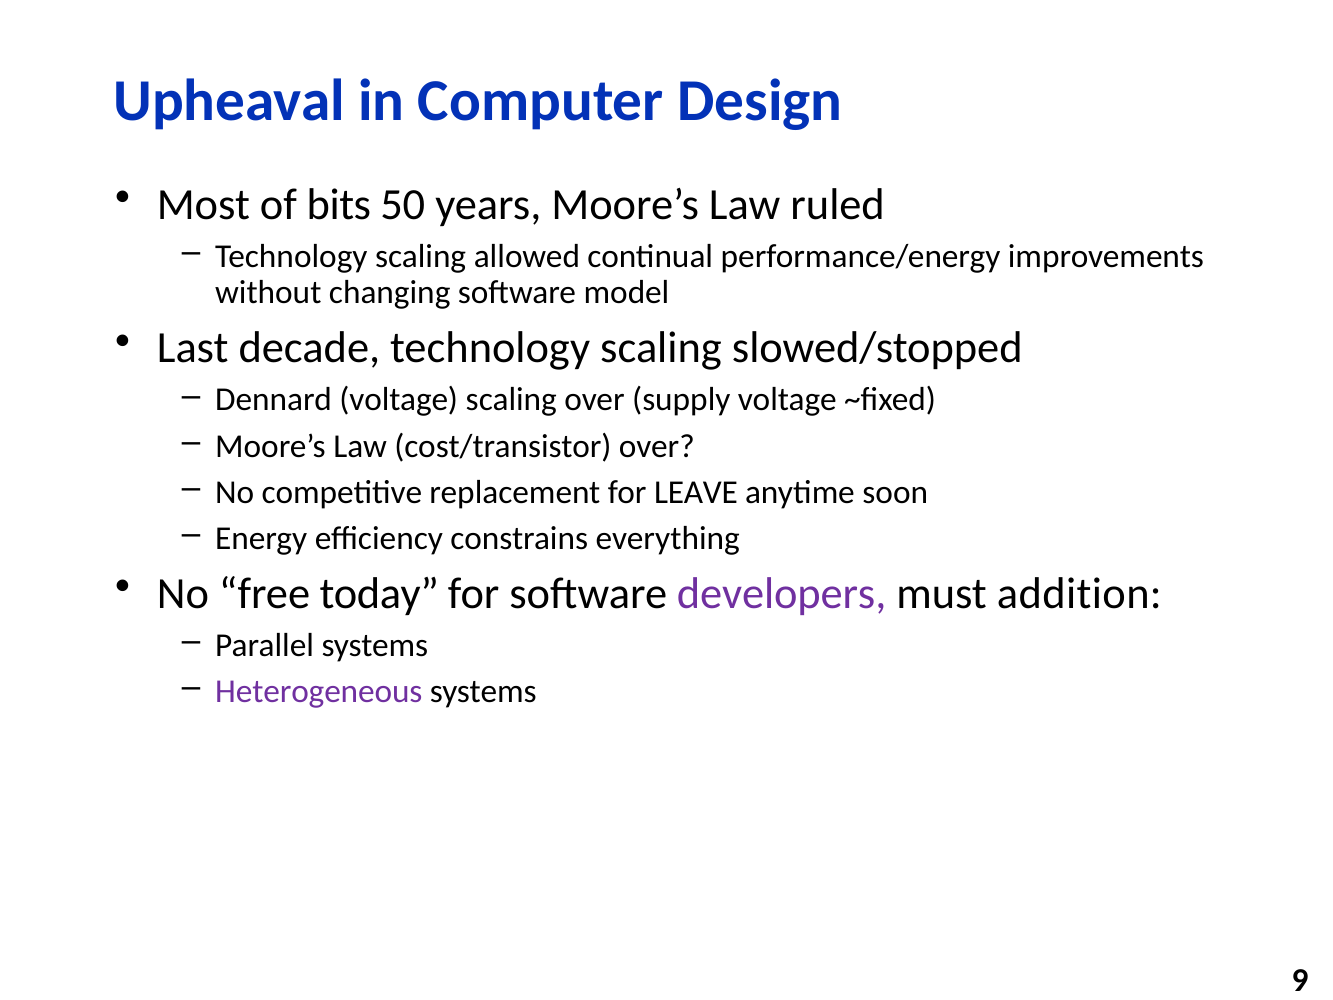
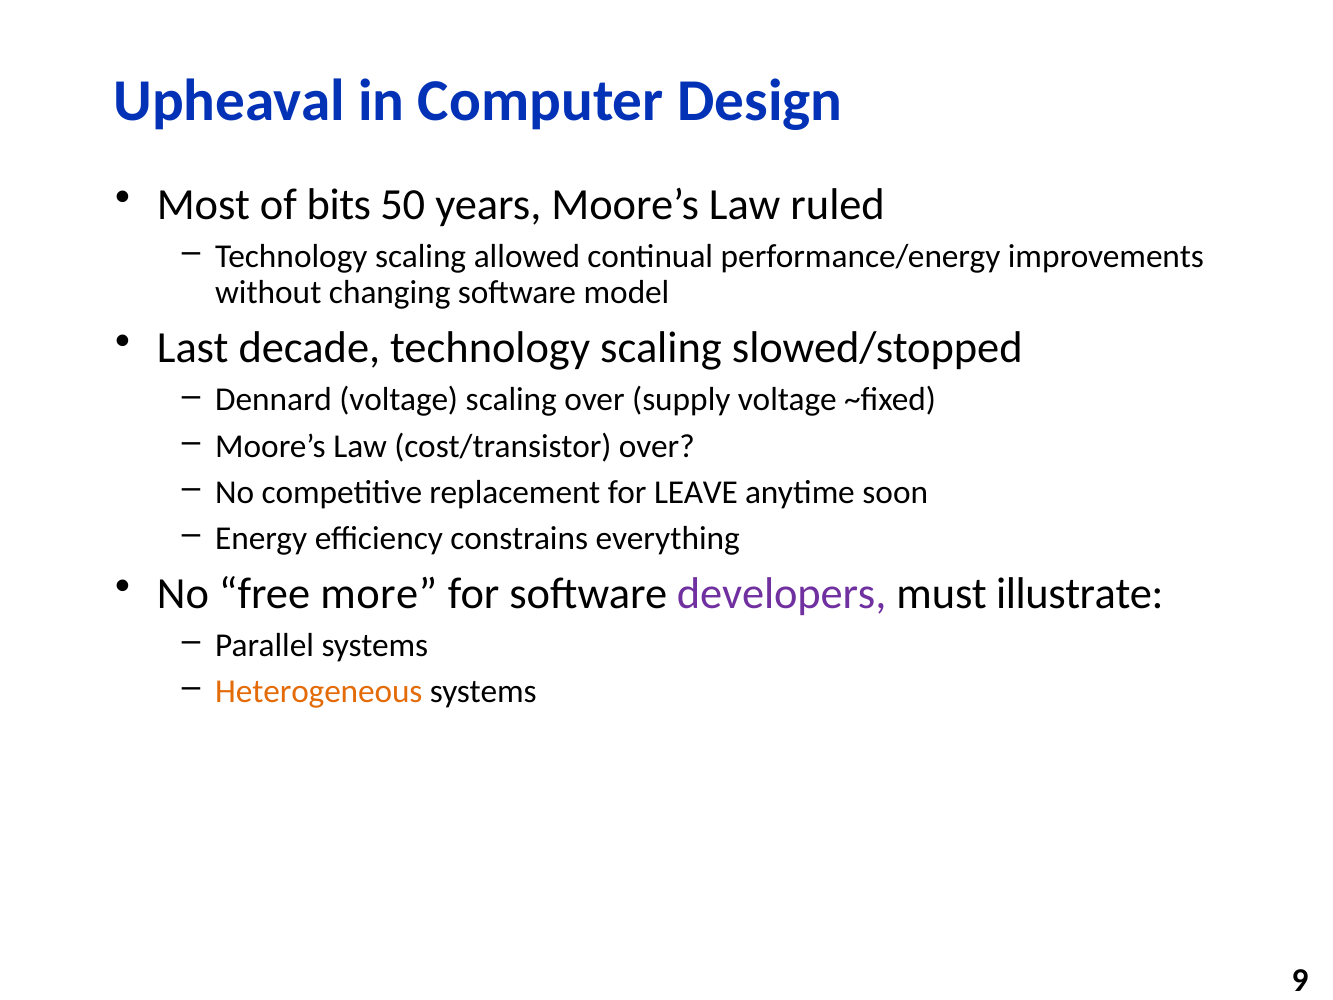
today: today -> more
addition: addition -> illustrate
Heterogeneous colour: purple -> orange
